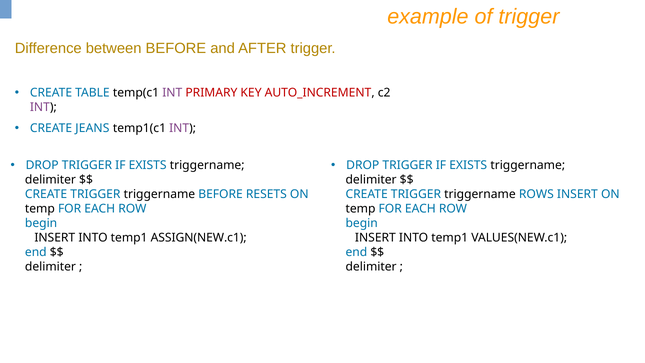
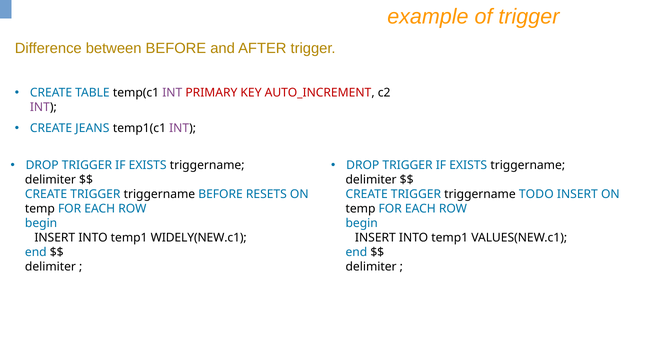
ROWS: ROWS -> TODO
ASSIGN(NEW.c1: ASSIGN(NEW.c1 -> WIDELY(NEW.c1
